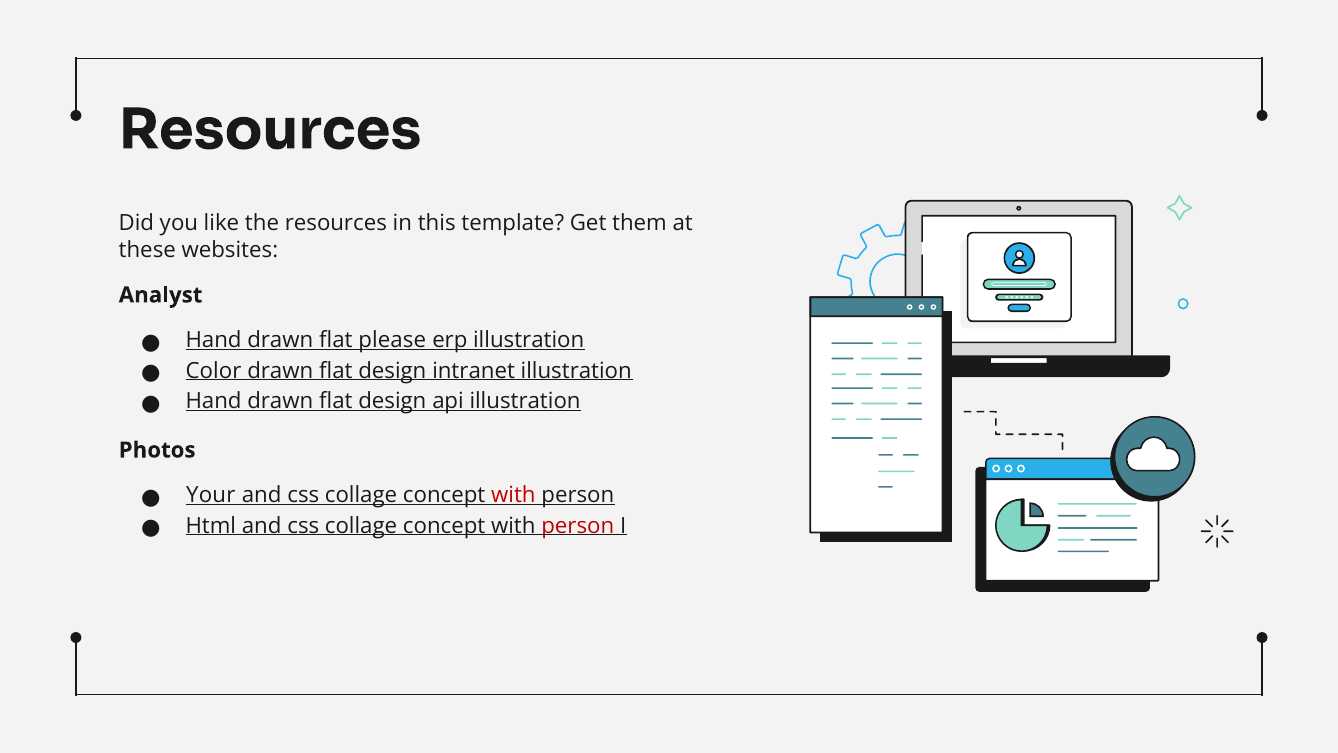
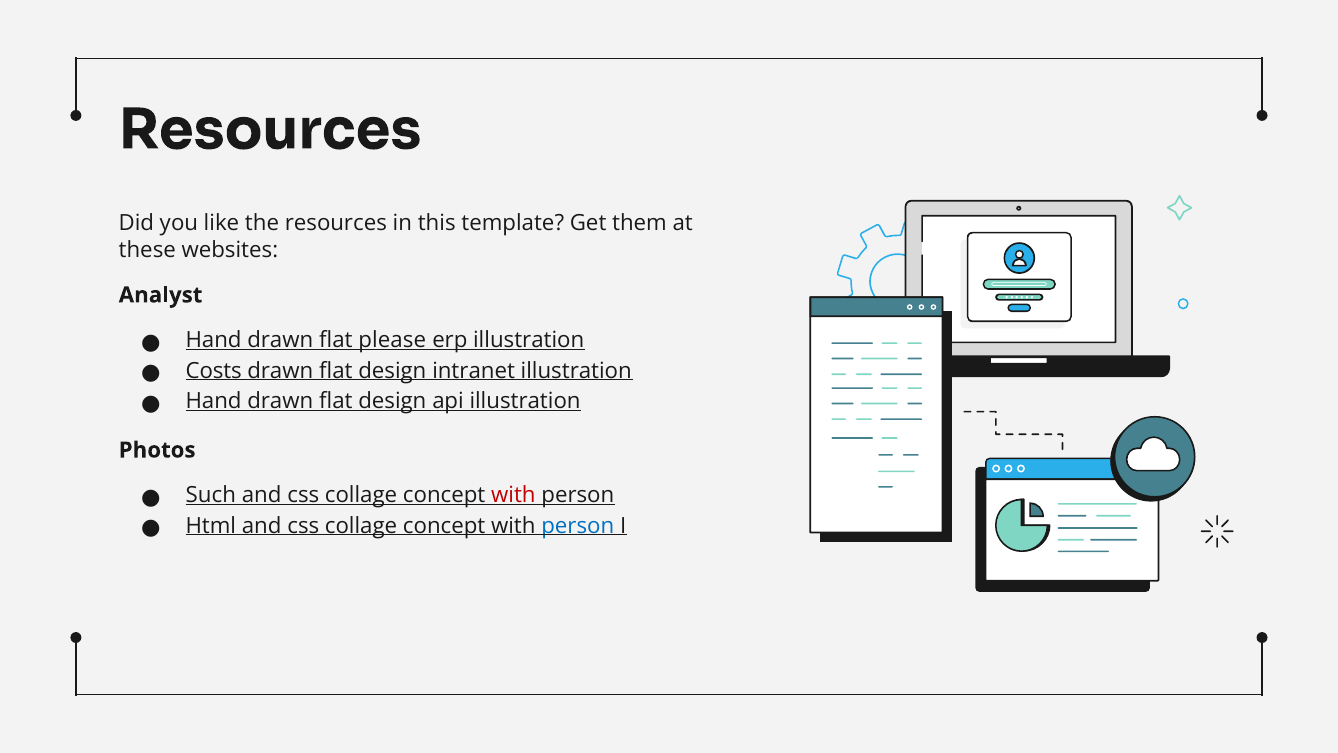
Color: Color -> Costs
Your: Your -> Such
person at (578, 526) colour: red -> blue
